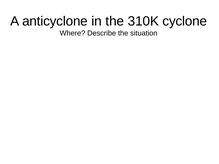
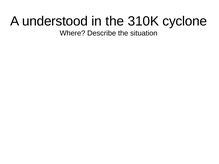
anticyclone: anticyclone -> understood
